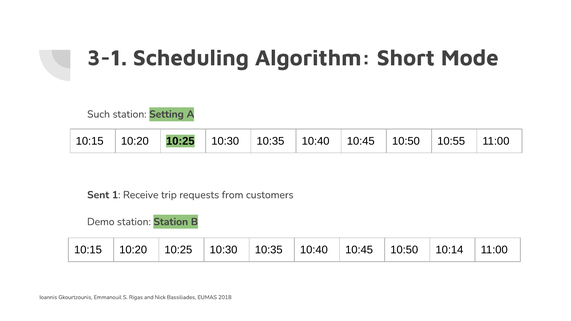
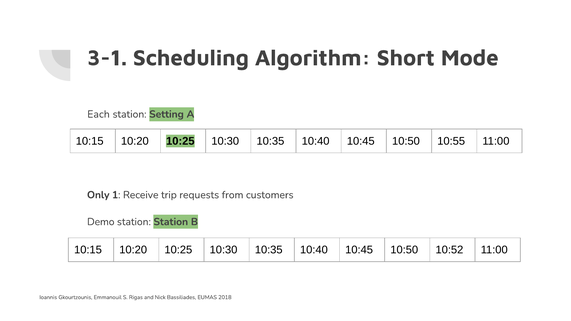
Such: Such -> Each
Sent: Sent -> Only
10:14: 10:14 -> 10:52
